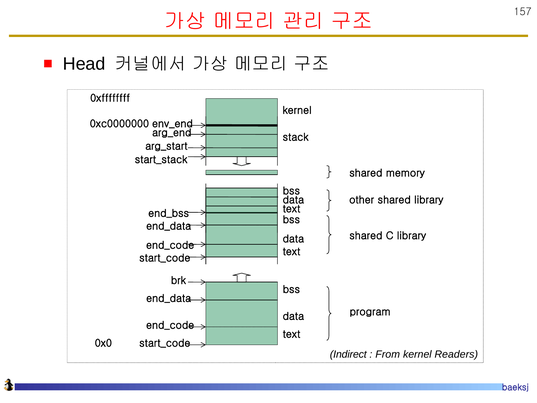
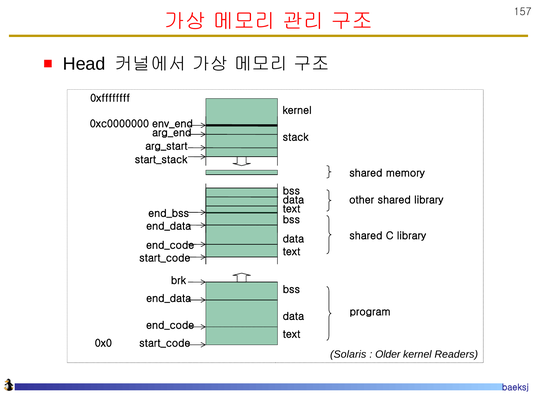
Indirect: Indirect -> Solaris
From: From -> Older
